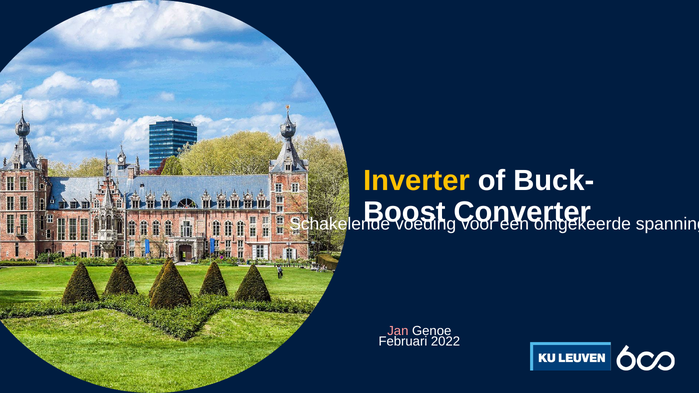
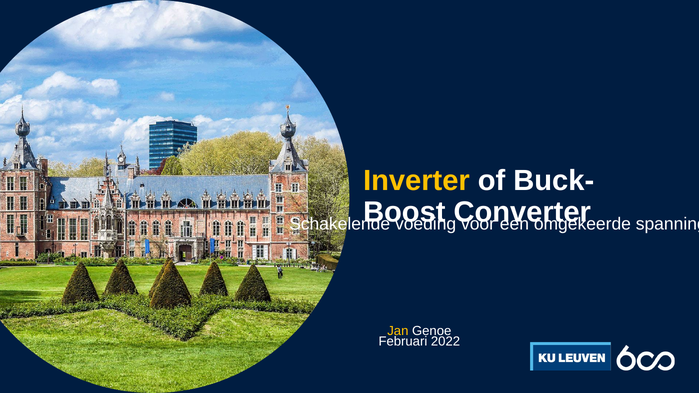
Jan colour: pink -> yellow
